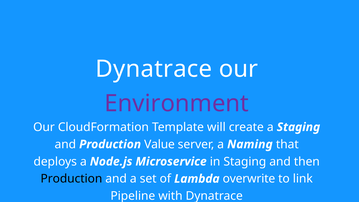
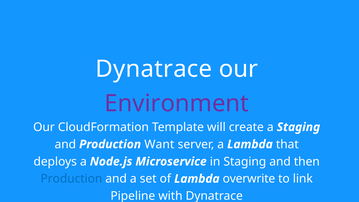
Value: Value -> Want
a Naming: Naming -> Lambda
Production at (71, 179) colour: black -> blue
